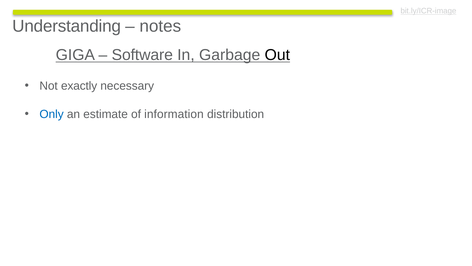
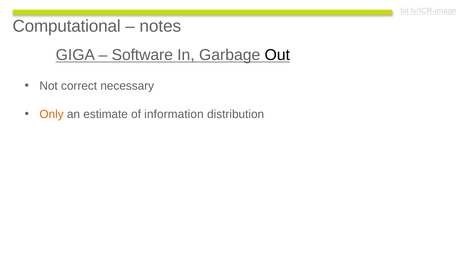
Understanding: Understanding -> Computational
exactly: exactly -> correct
Only colour: blue -> orange
